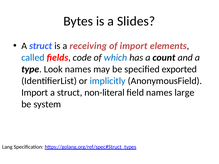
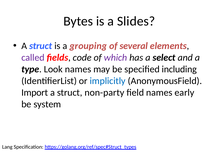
receiving: receiving -> grouping
of import: import -> several
called colour: blue -> purple
which colour: blue -> purple
count: count -> select
exported: exported -> including
non-literal: non-literal -> non-party
large: large -> early
